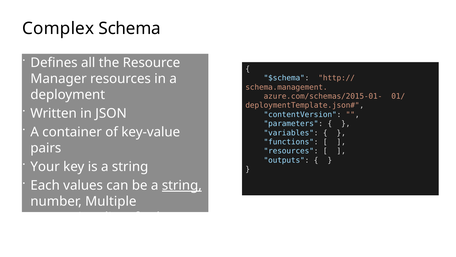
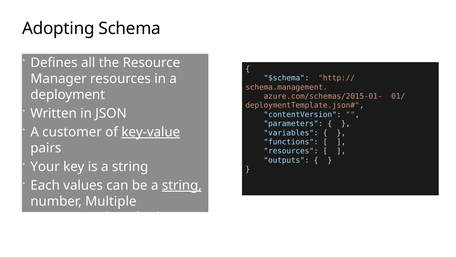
Complex: Complex -> Adopting
container: container -> customer
key-value underline: none -> present
